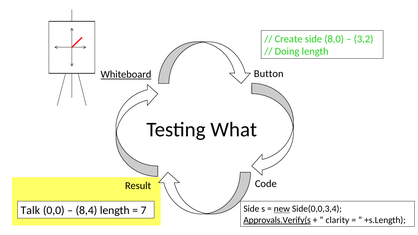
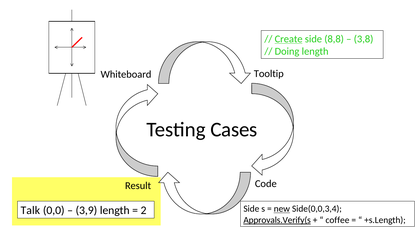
Create underline: none -> present
8,0: 8,0 -> 8,8
3,2: 3,2 -> 3,8
Button: Button -> Tooltip
Whiteboard underline: present -> none
What: What -> Cases
8,4: 8,4 -> 3,9
7: 7 -> 2
clarity: clarity -> coffee
